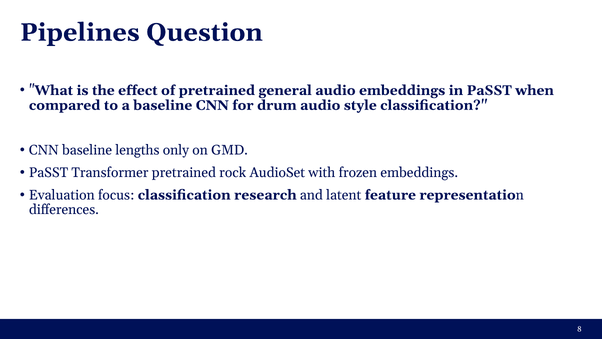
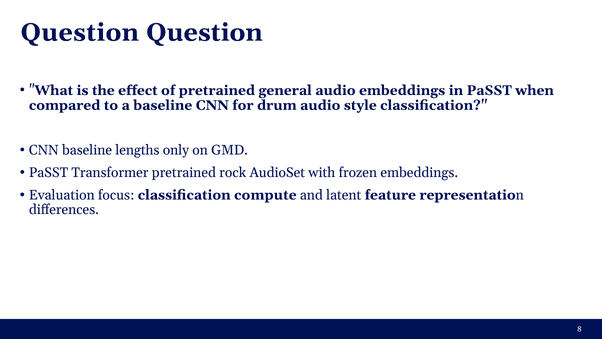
Pipelines at (80, 32): Pipelines -> Question
research: research -> compute
